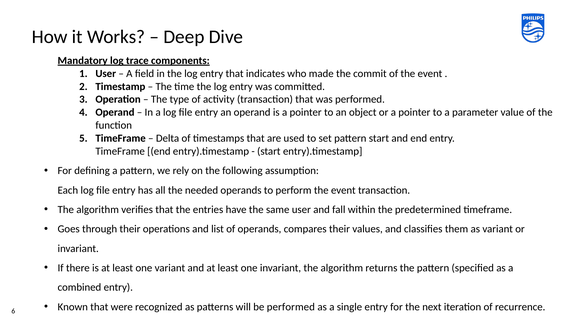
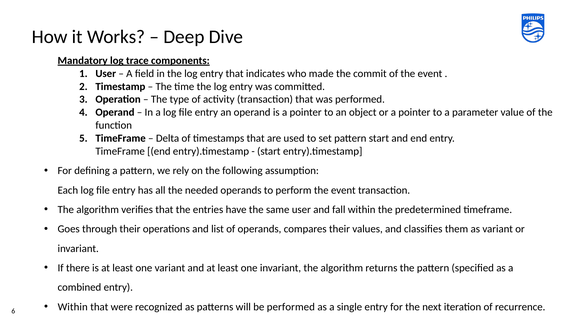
Known at (73, 307): Known -> Within
